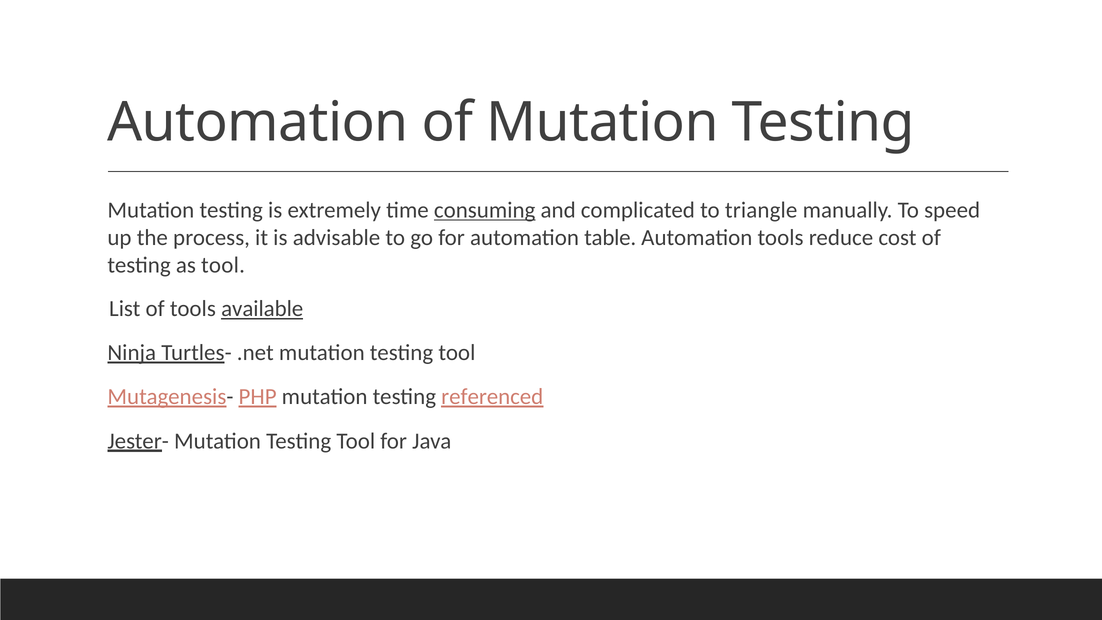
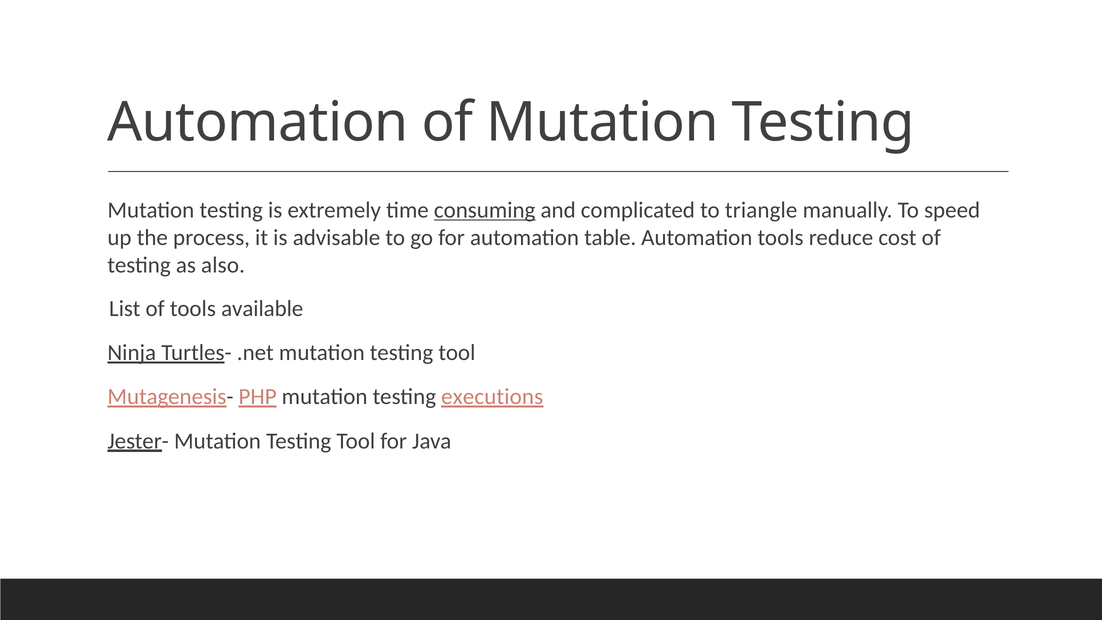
as tool: tool -> also
available underline: present -> none
referenced: referenced -> executions
